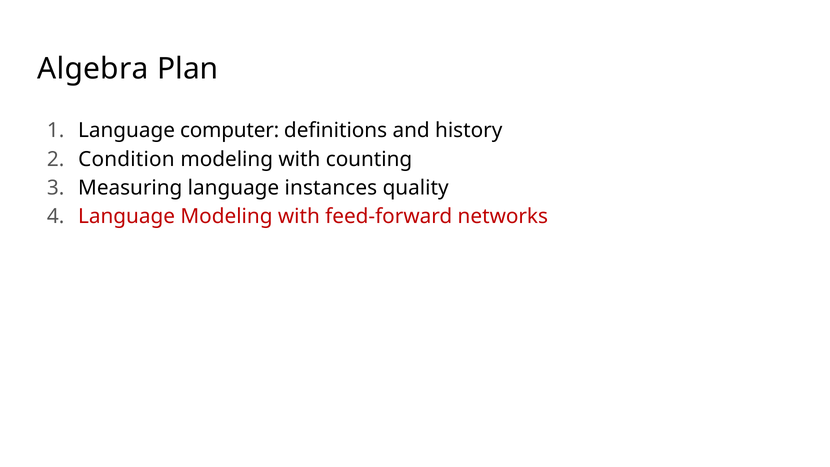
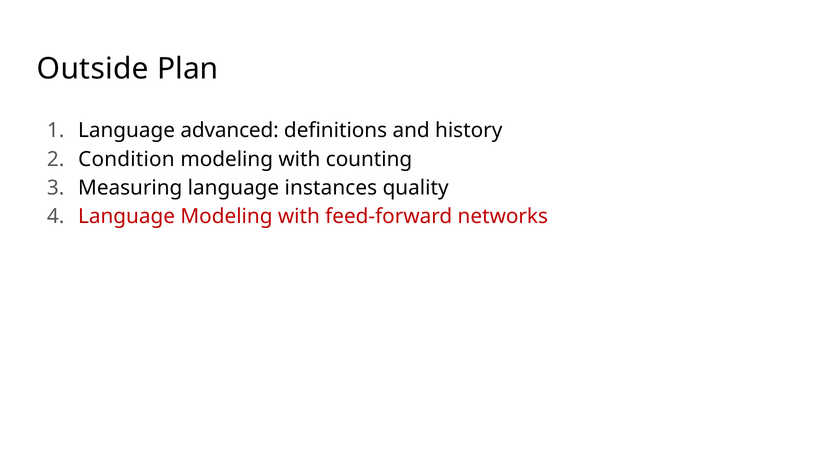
Algebra: Algebra -> Outside
computer: computer -> advanced
